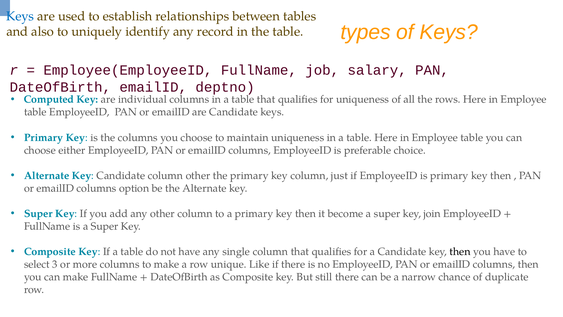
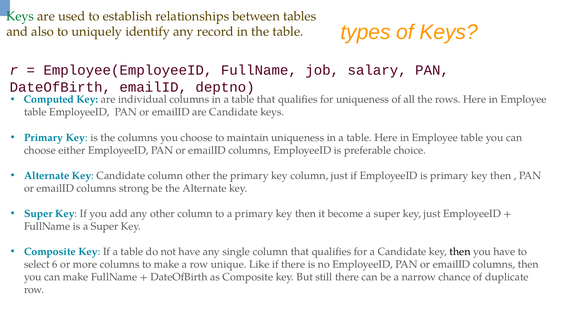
Keys at (20, 16) colour: blue -> green
option: option -> strong
key join: join -> just
3: 3 -> 6
